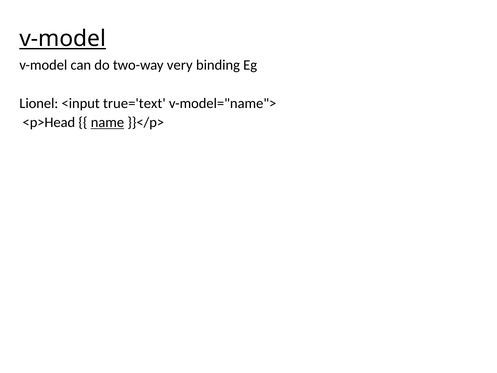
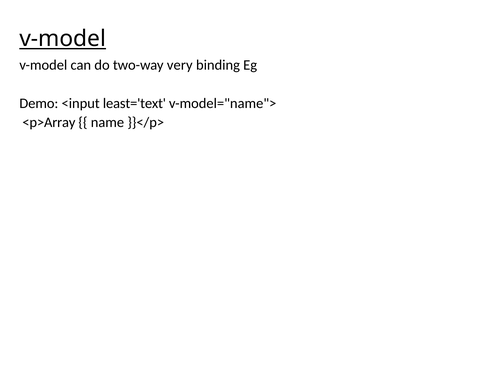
Lionel: Lionel -> Demo
true='text: true='text -> least='text
<p>Head: <p>Head -> <p>Array
name underline: present -> none
